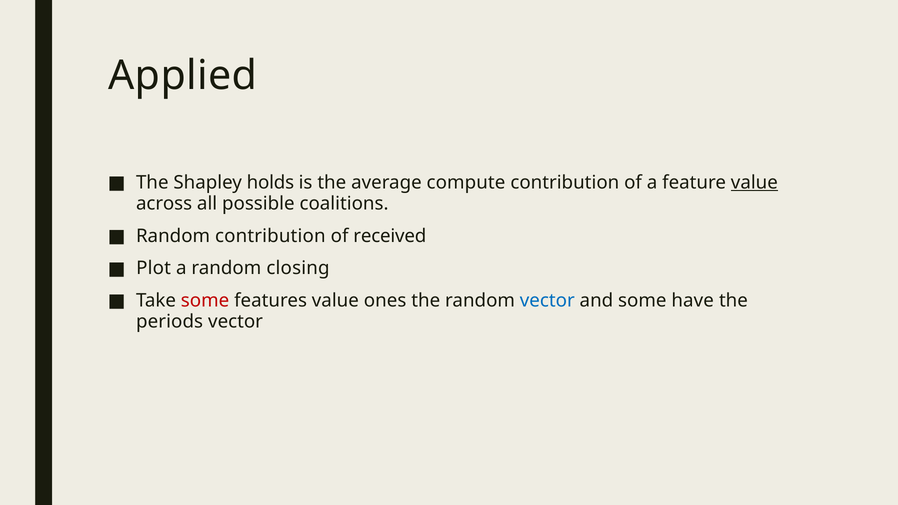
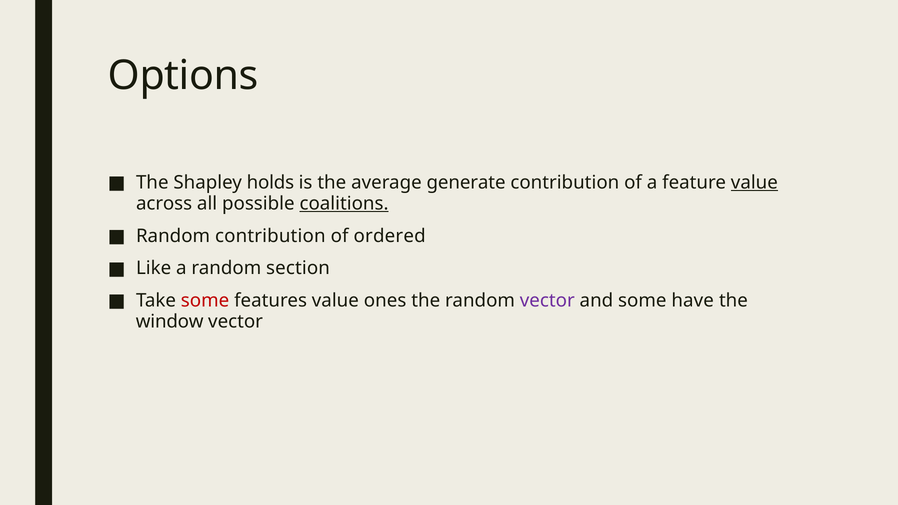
Applied: Applied -> Options
compute: compute -> generate
coalitions underline: none -> present
received: received -> ordered
Plot: Plot -> Like
closing: closing -> section
vector at (547, 301) colour: blue -> purple
periods: periods -> window
